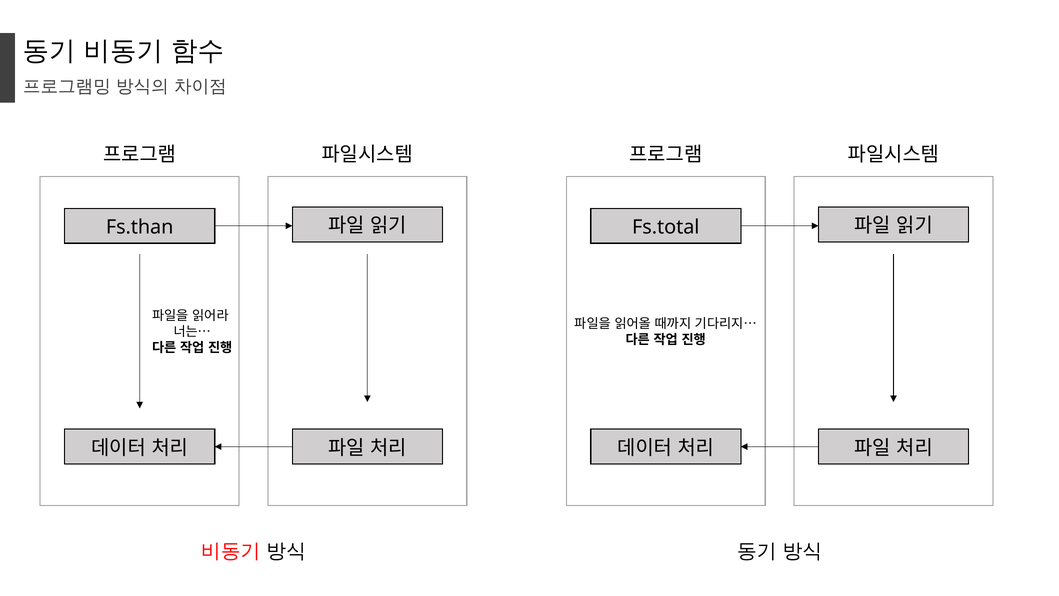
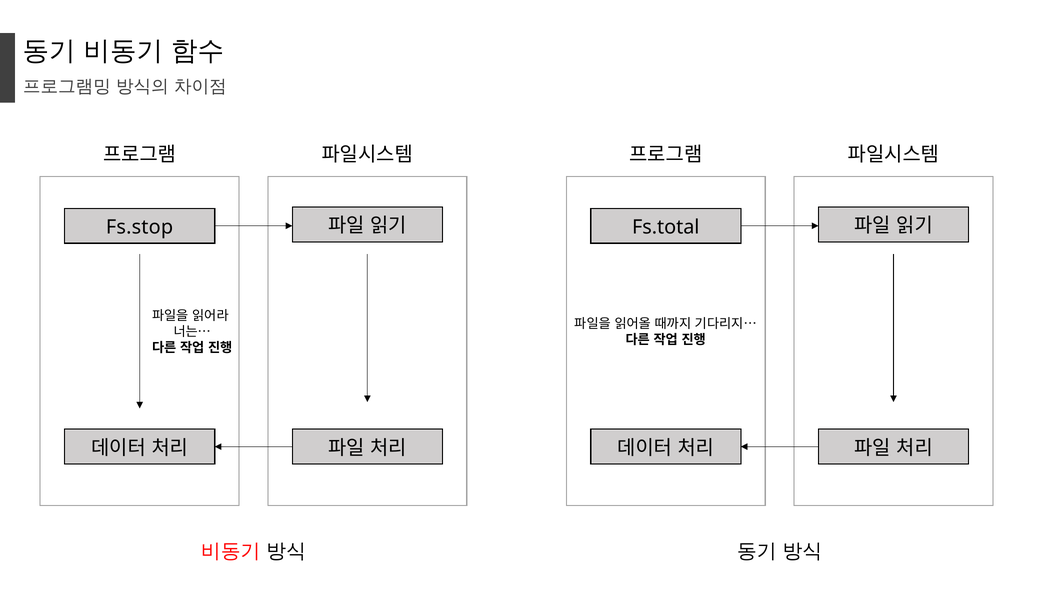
Fs.than: Fs.than -> Fs.stop
